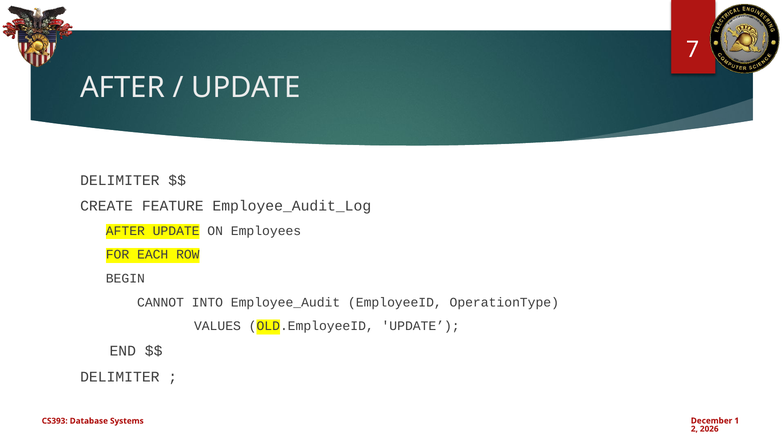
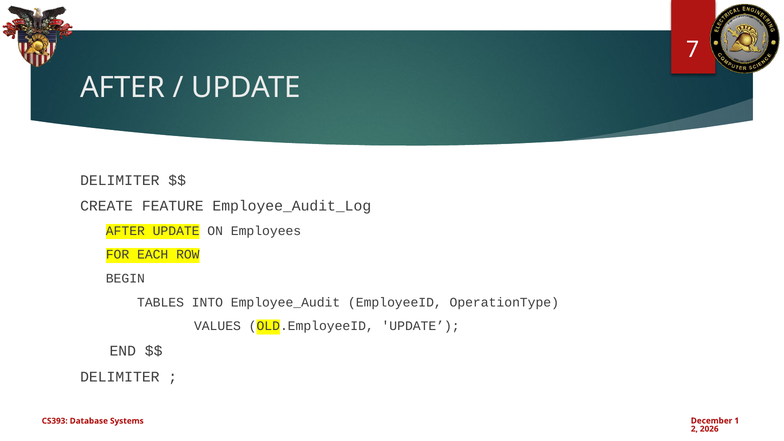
CANNOT: CANNOT -> TABLES
